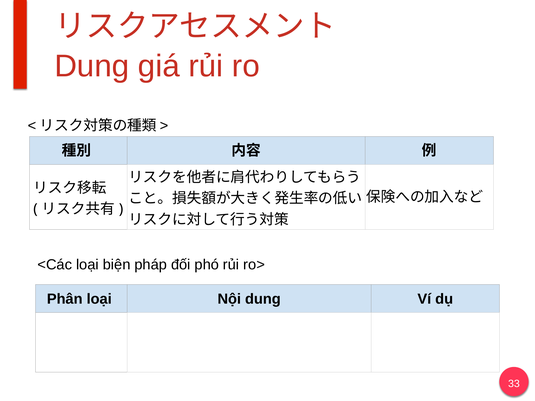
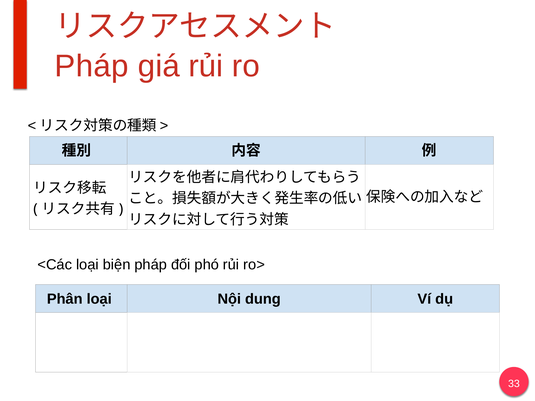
Dung at (92, 66): Dung -> Pháp
